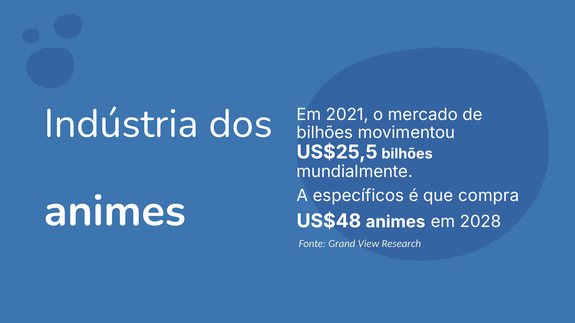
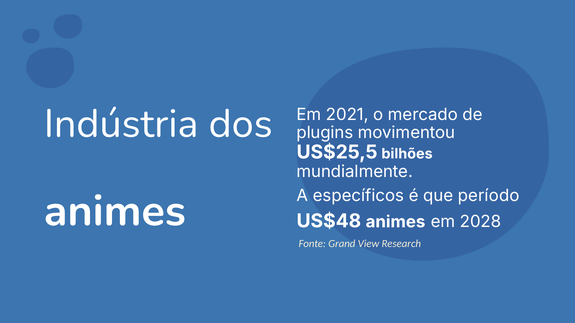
bilhões at (325, 133): bilhões -> plugins
compra: compra -> período
